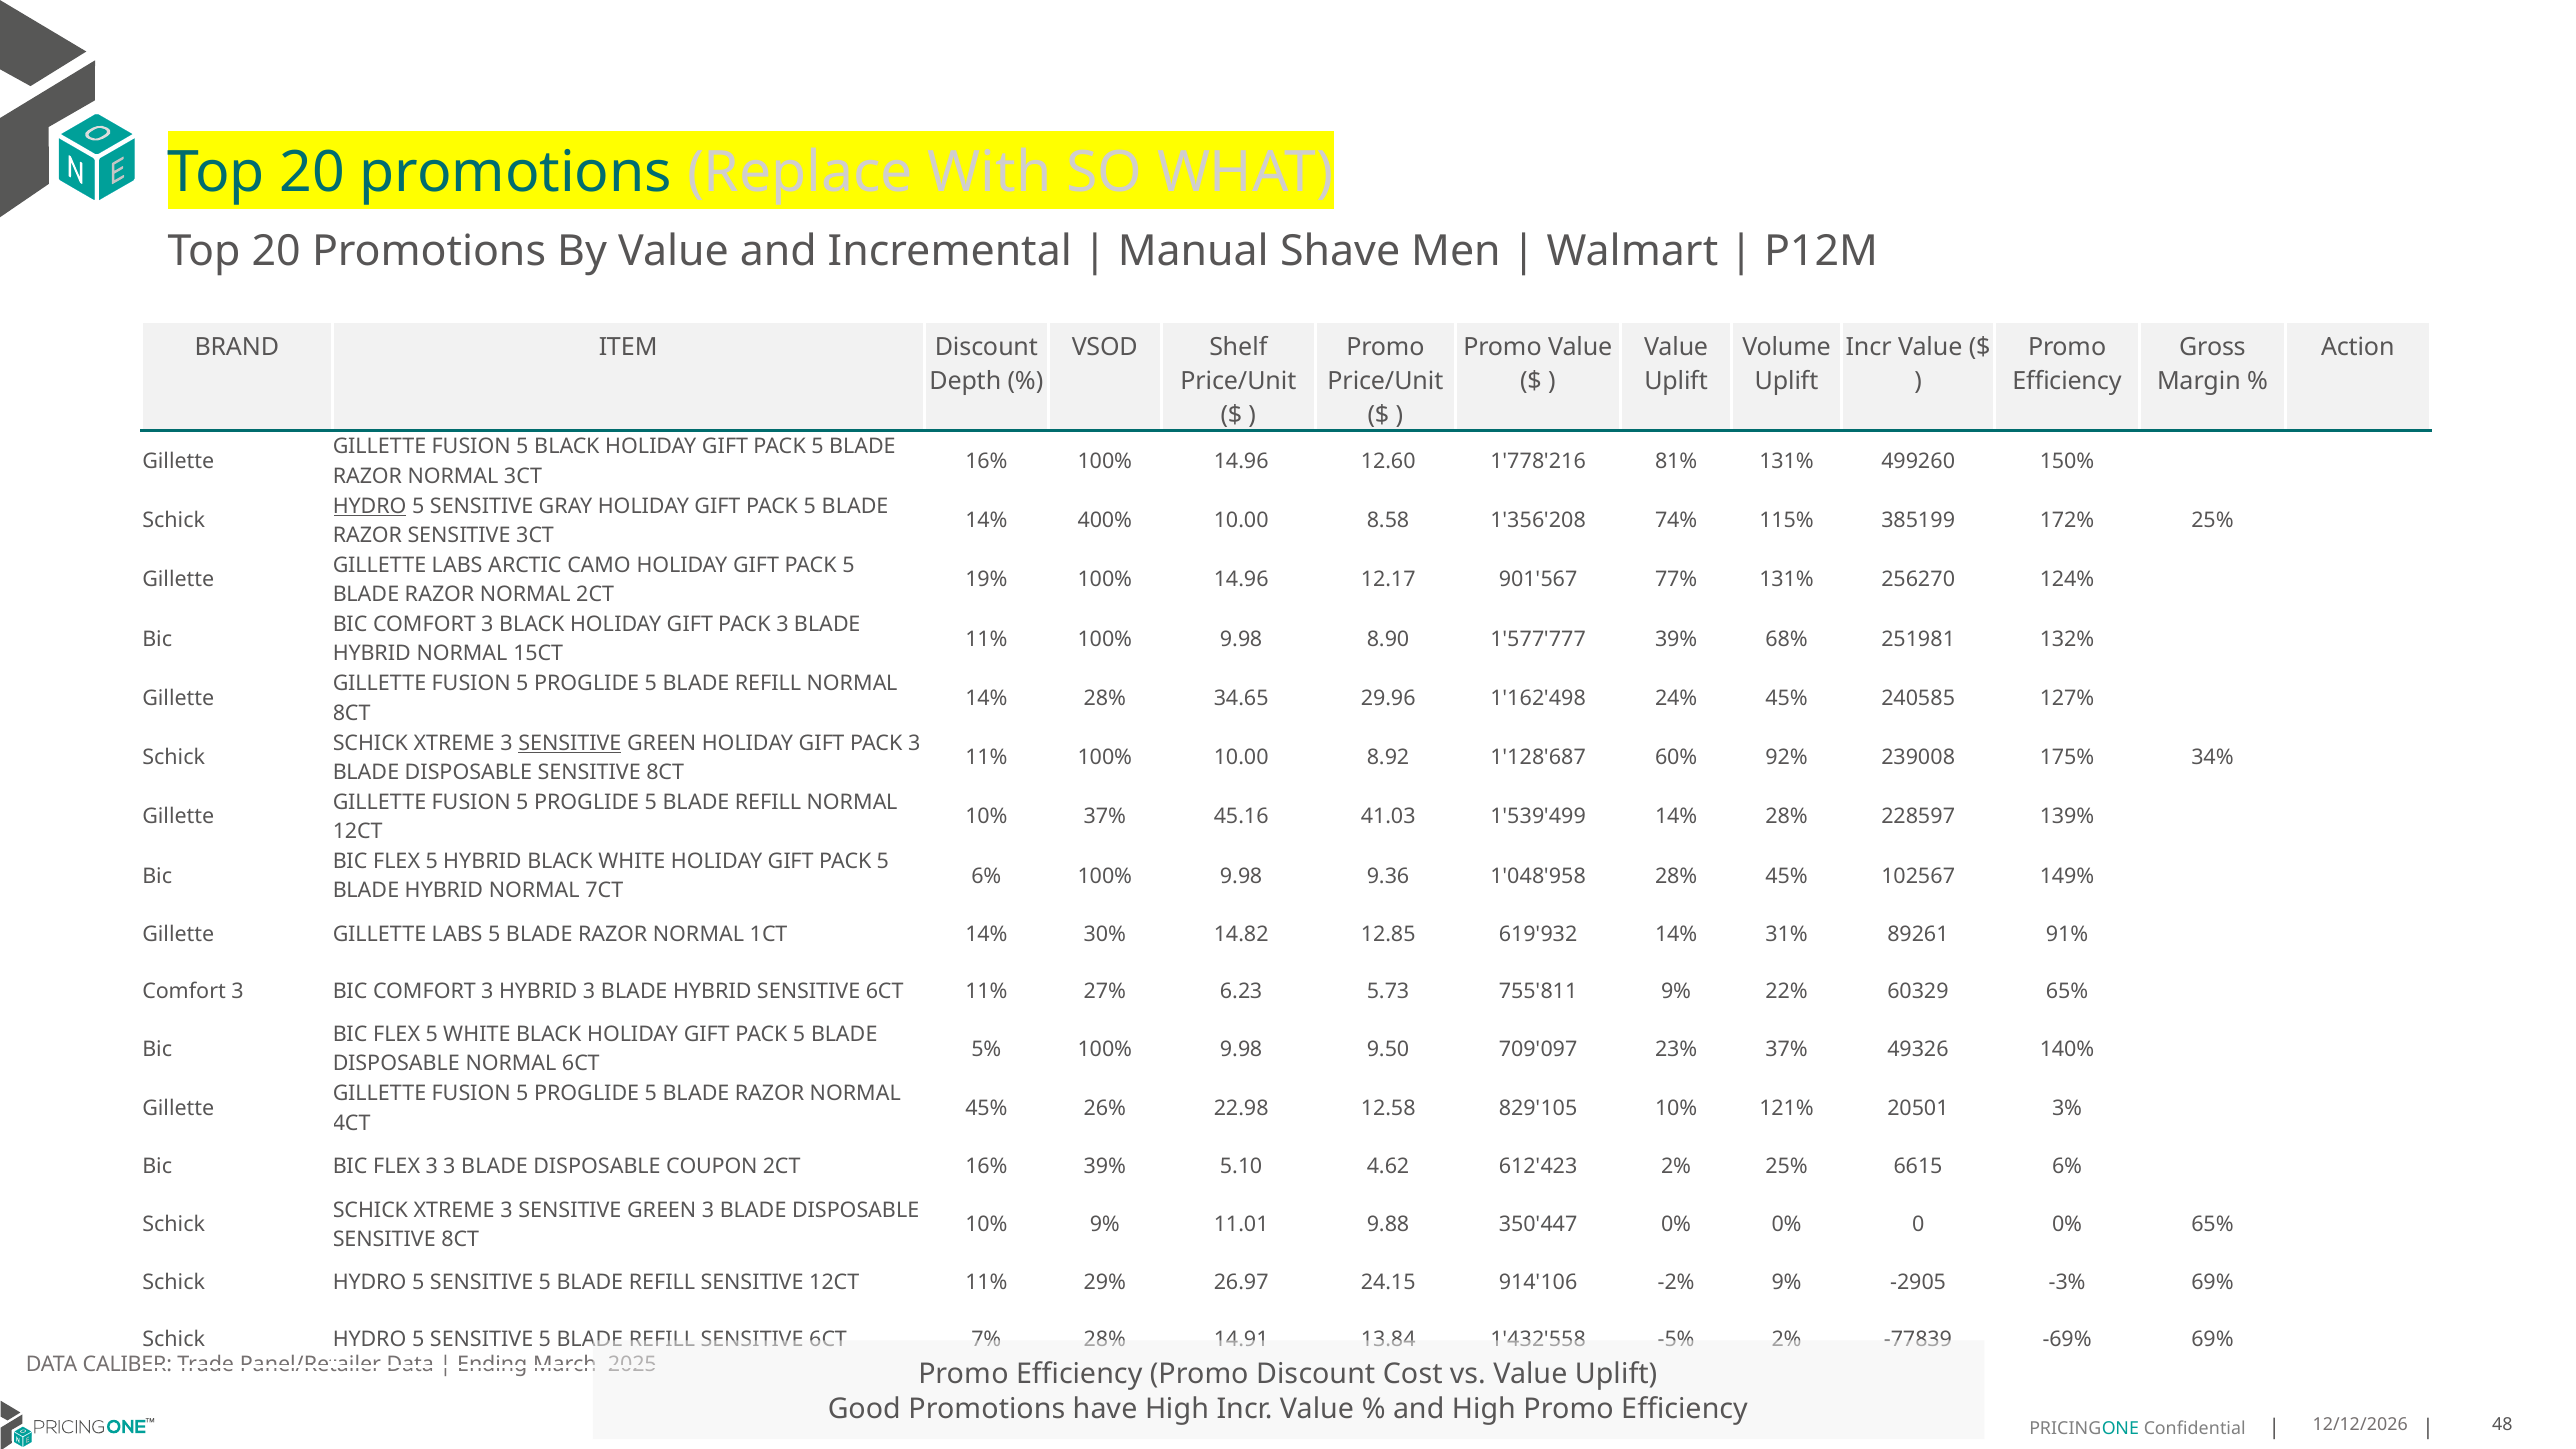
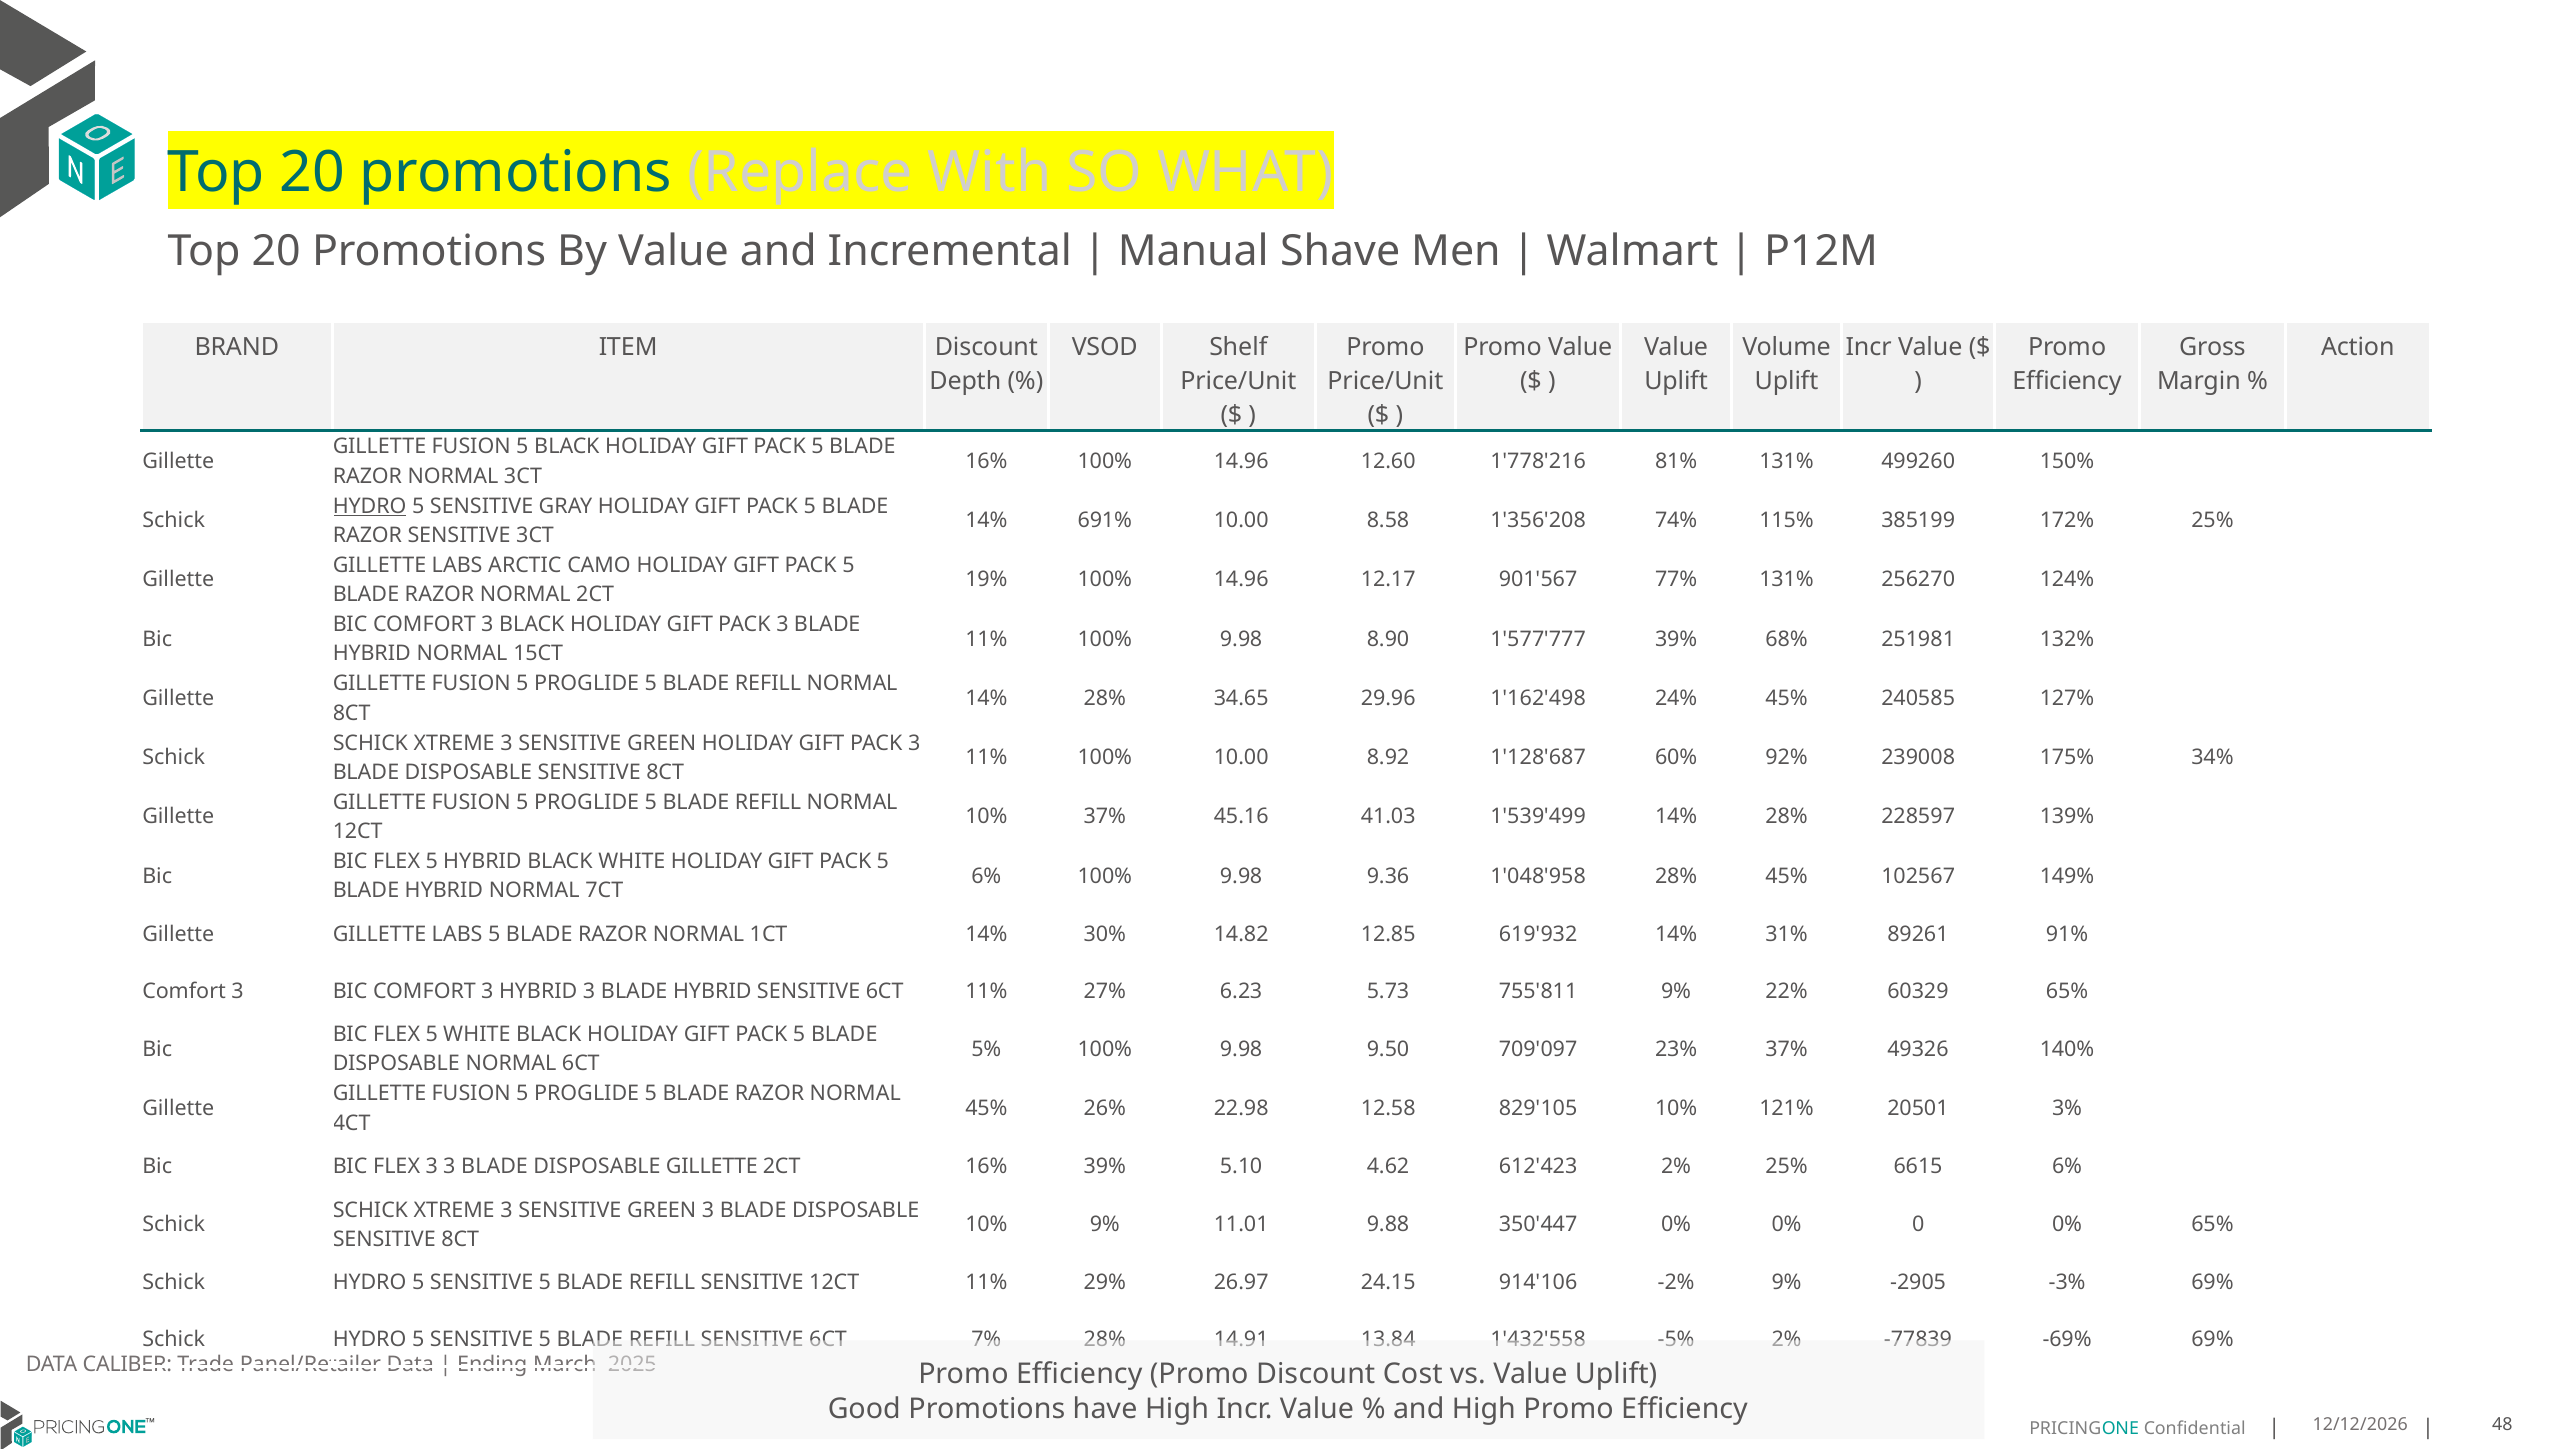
400%: 400% -> 691%
SENSITIVE at (570, 743) underline: present -> none
DISPOSABLE COUPON: COUPON -> GILLETTE
